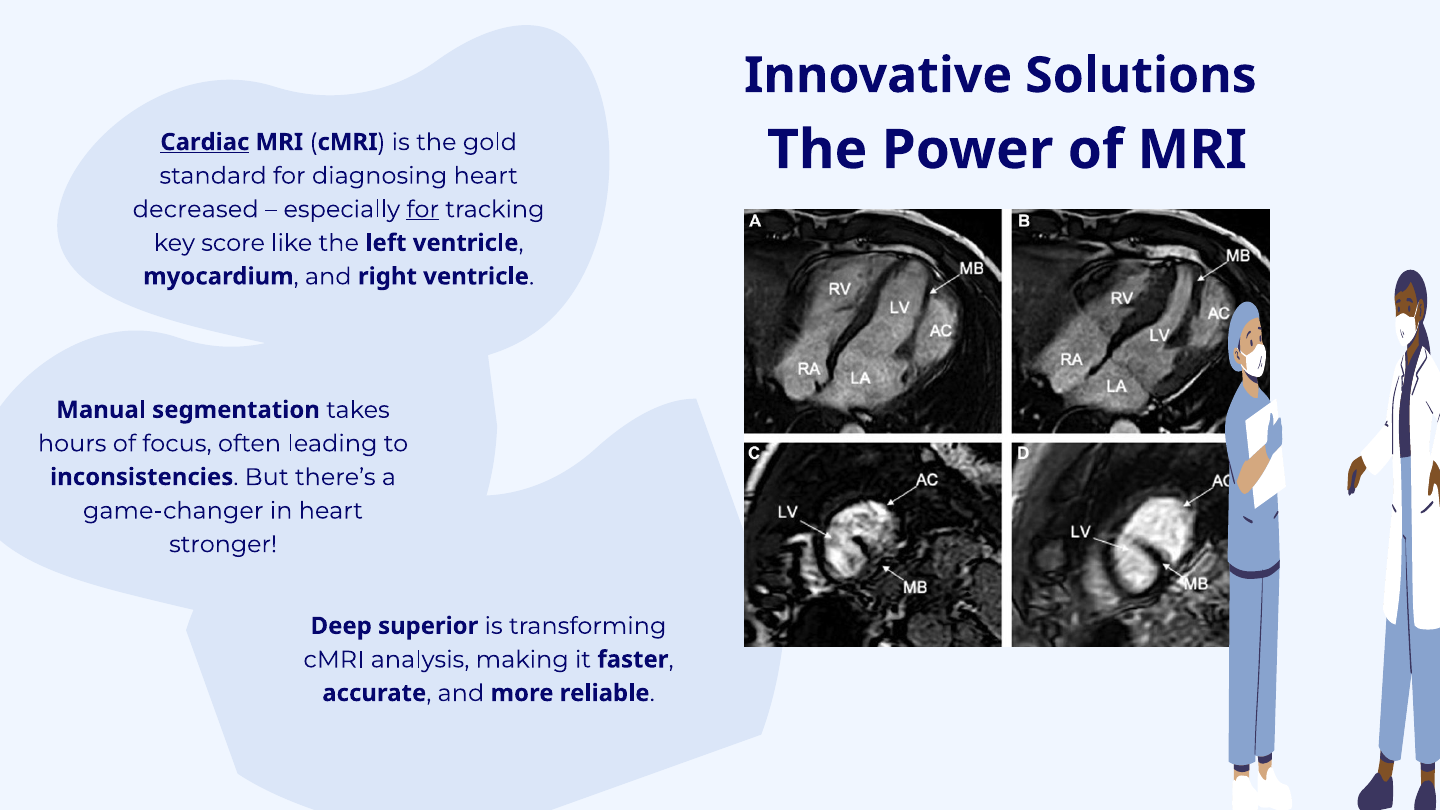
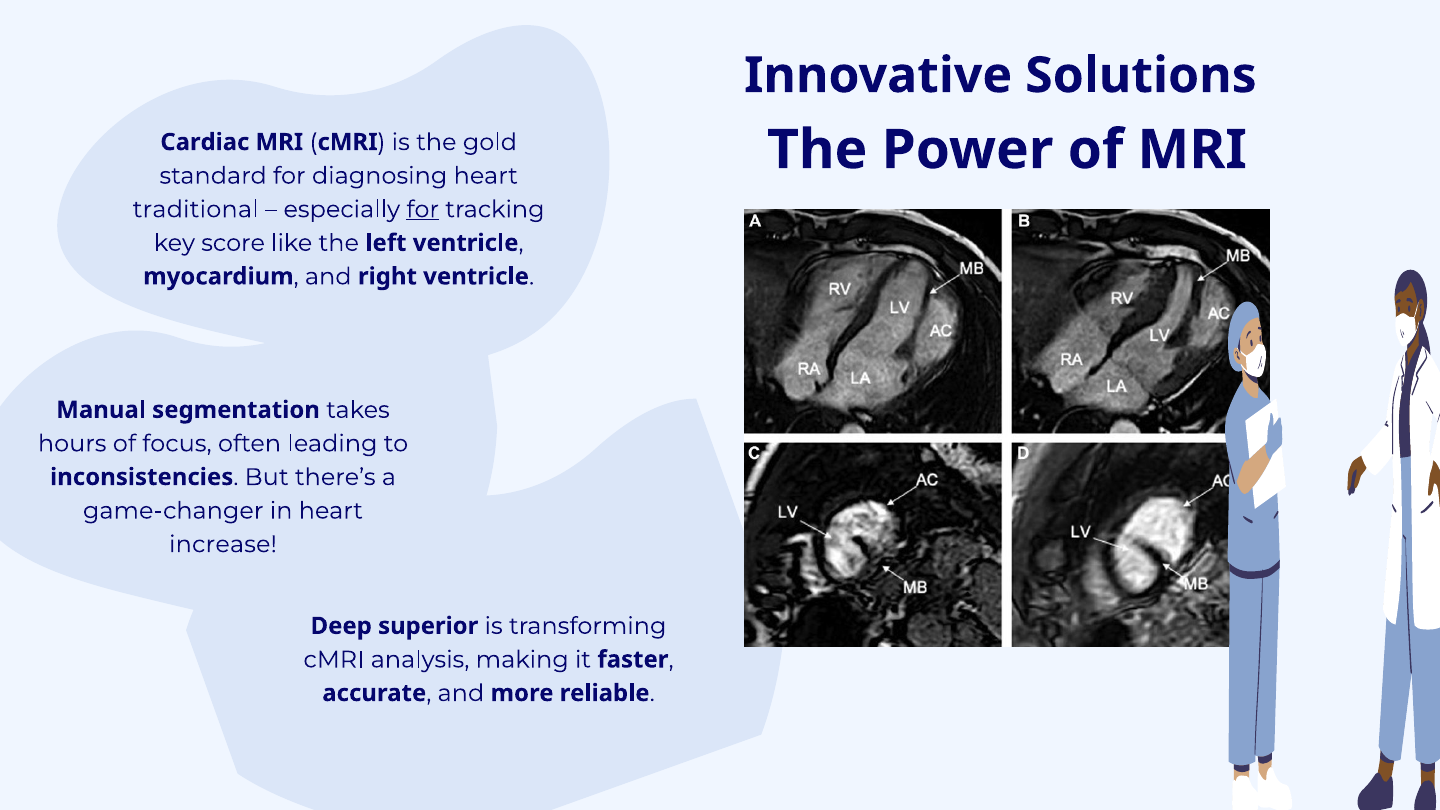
Cardiac underline: present -> none
decreased: decreased -> traditional
stronger: stronger -> increase
